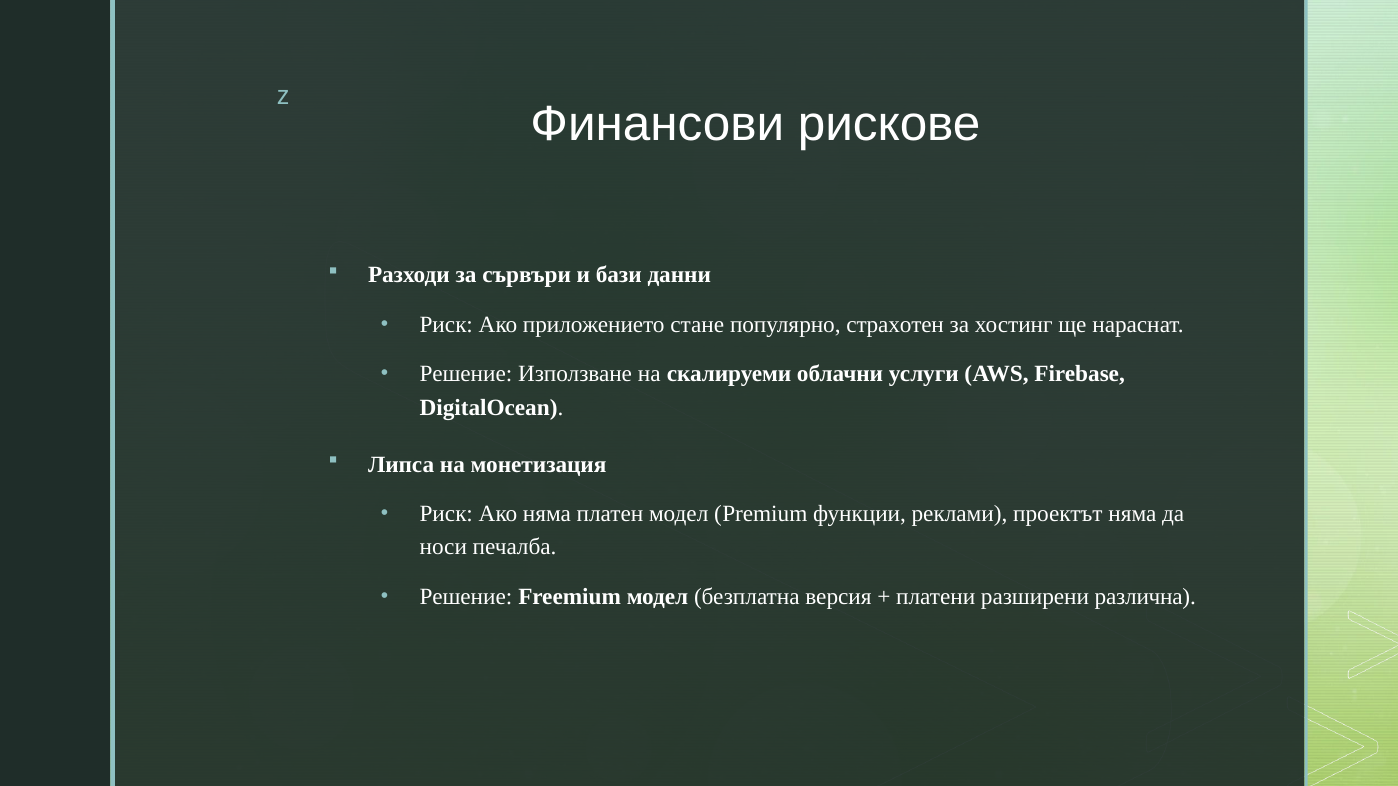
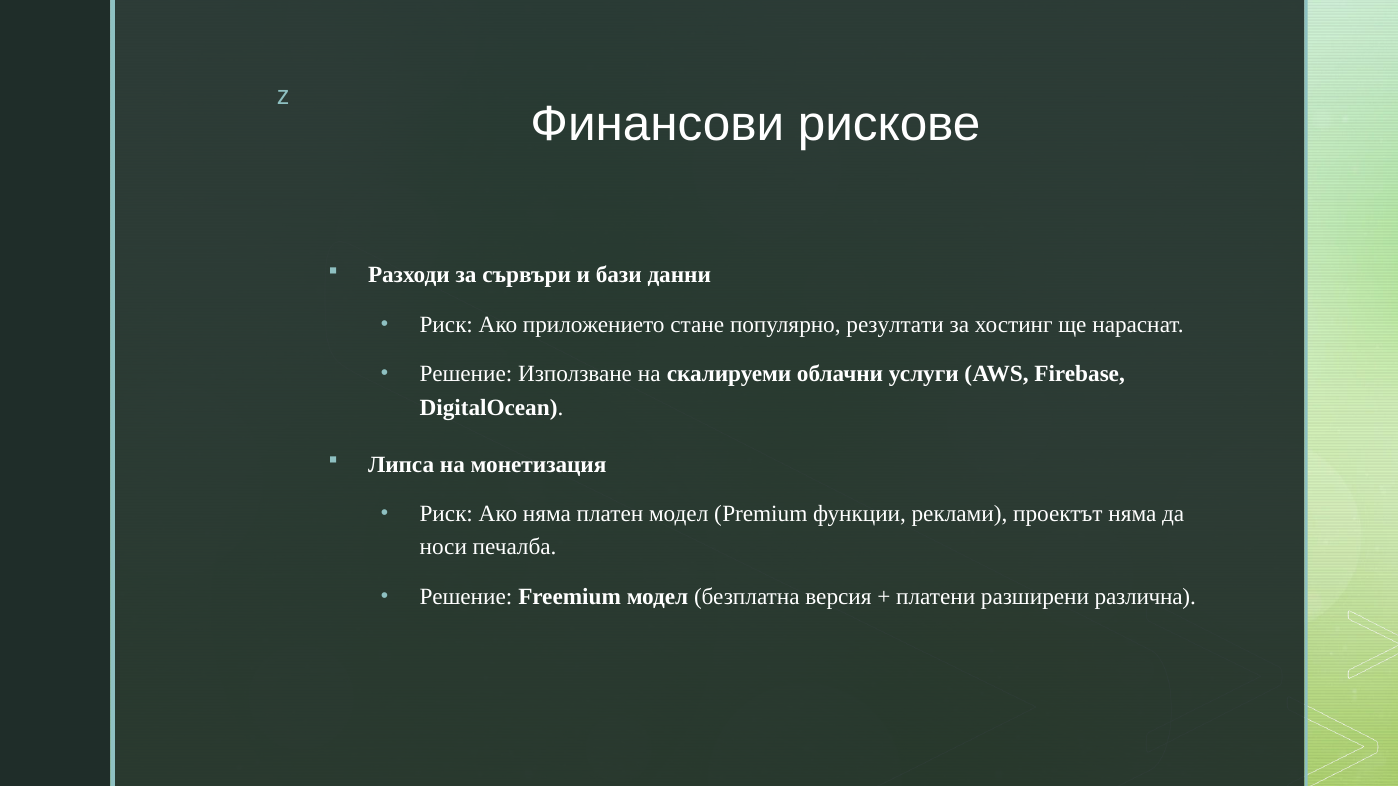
страхотен: страхотен -> резултати
